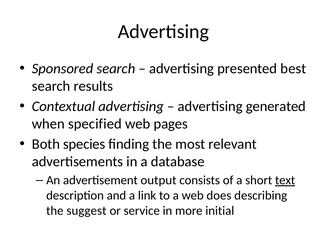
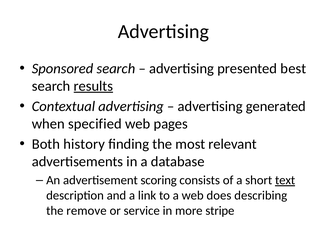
results underline: none -> present
species: species -> history
output: output -> scoring
suggest: suggest -> remove
initial: initial -> stripe
